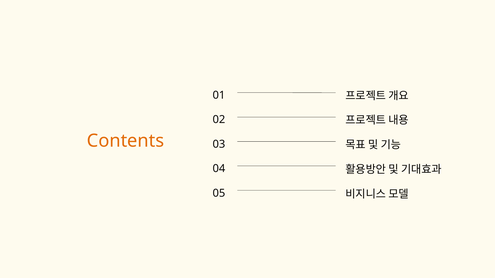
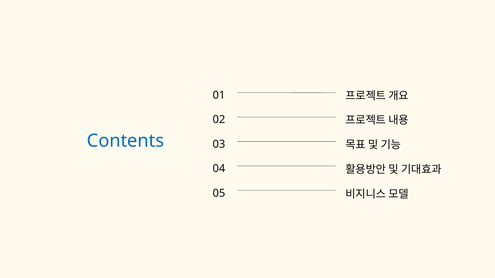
Contents colour: orange -> blue
